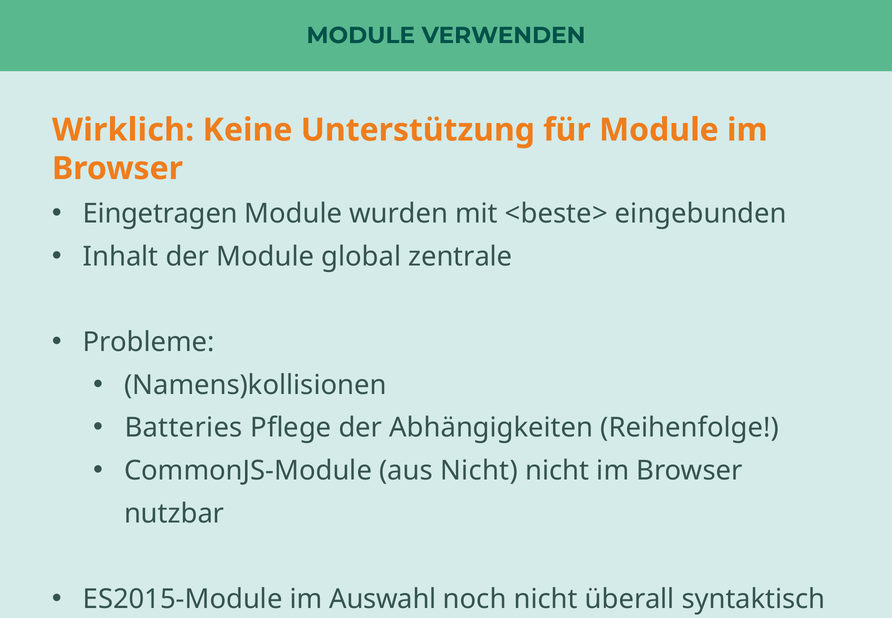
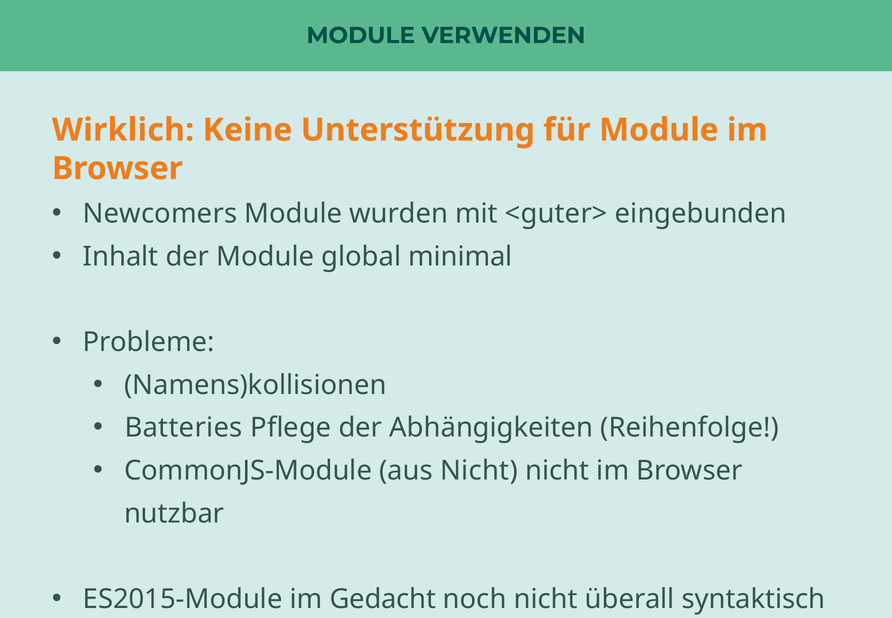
Eingetragen: Eingetragen -> Newcomers
<beste>: <beste> -> <guter>
zentrale: zentrale -> minimal
Auswahl: Auswahl -> Gedacht
